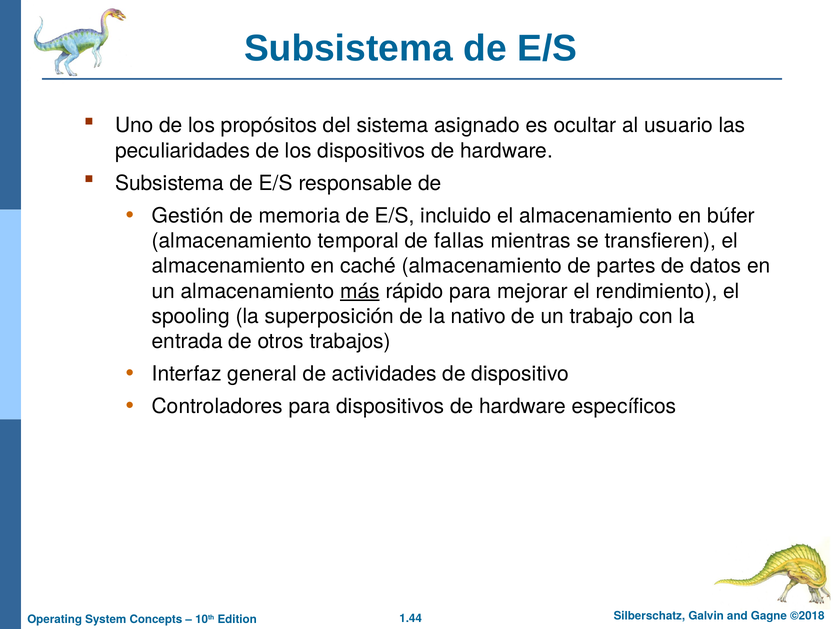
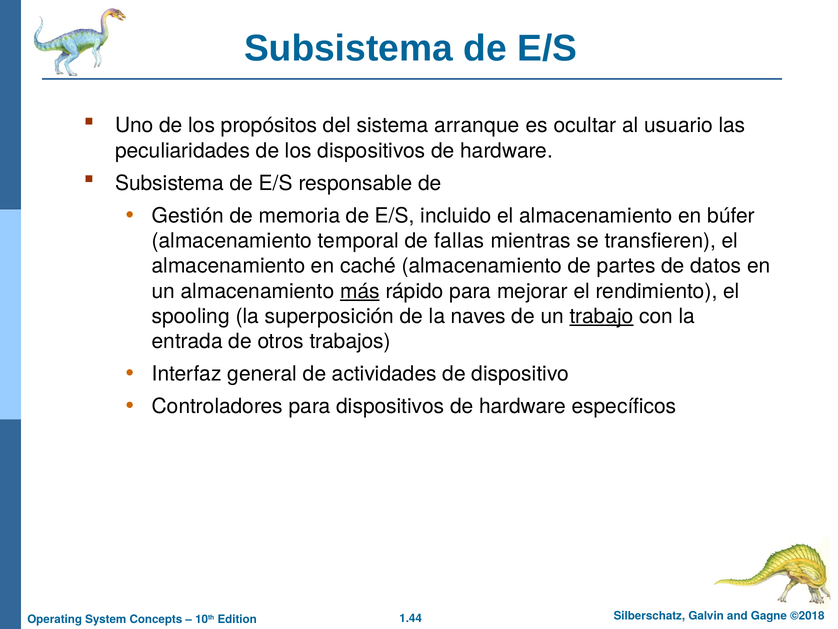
asignado: asignado -> arranque
nativo: nativo -> naves
trabajo underline: none -> present
